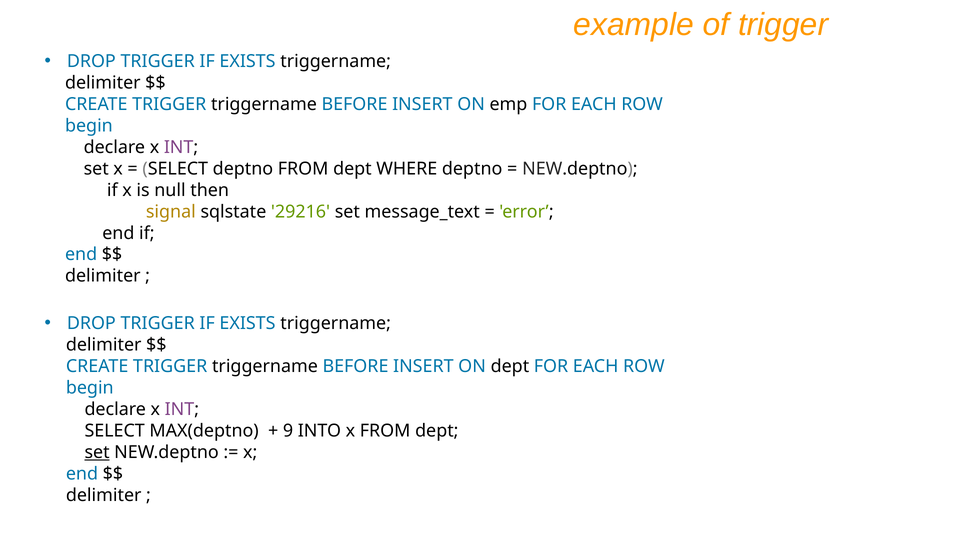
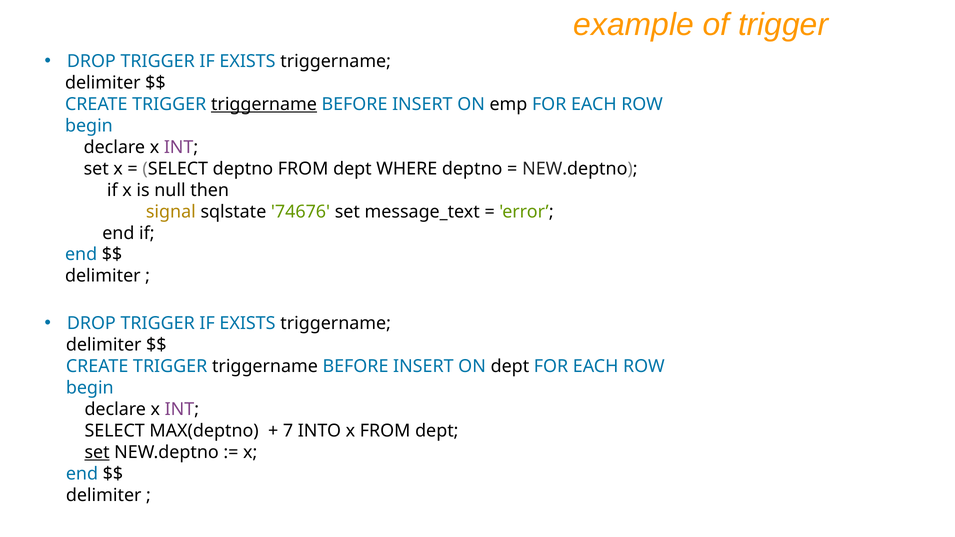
triggername at (264, 104) underline: none -> present
29216: 29216 -> 74676
9: 9 -> 7
